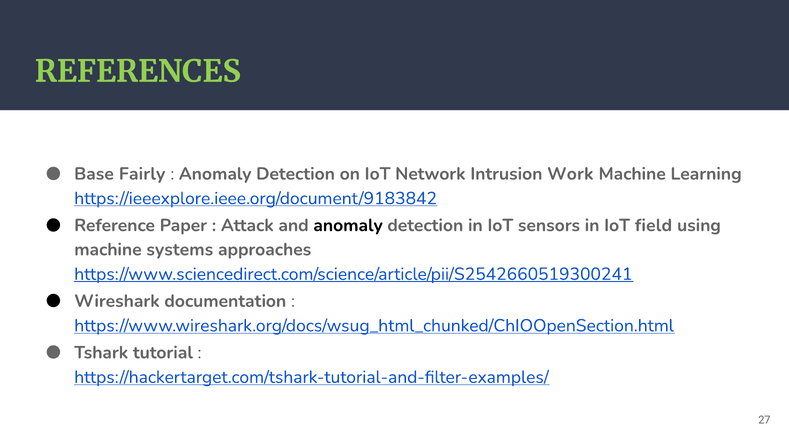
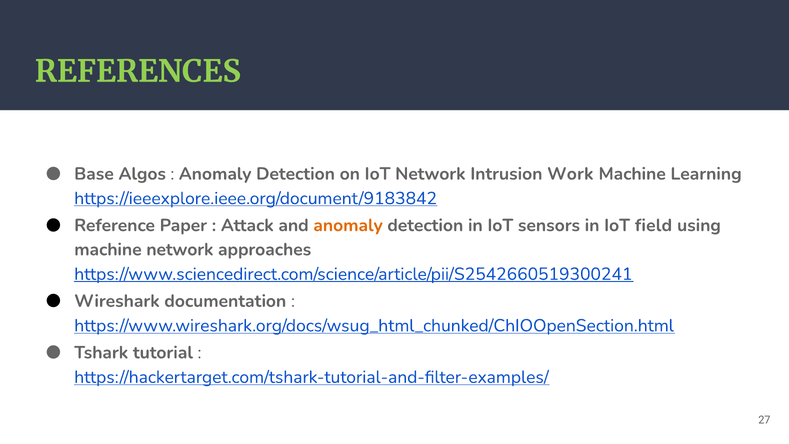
Fairly: Fairly -> Algos
anomaly at (348, 225) colour: black -> orange
machine systems: systems -> network
